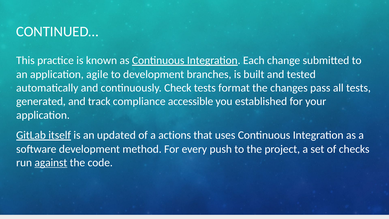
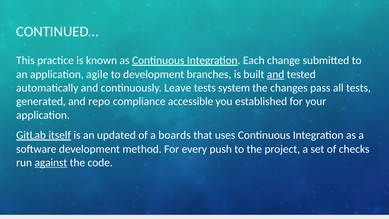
and at (276, 74) underline: none -> present
Check: Check -> Leave
format: format -> system
track: track -> repo
actions: actions -> boards
